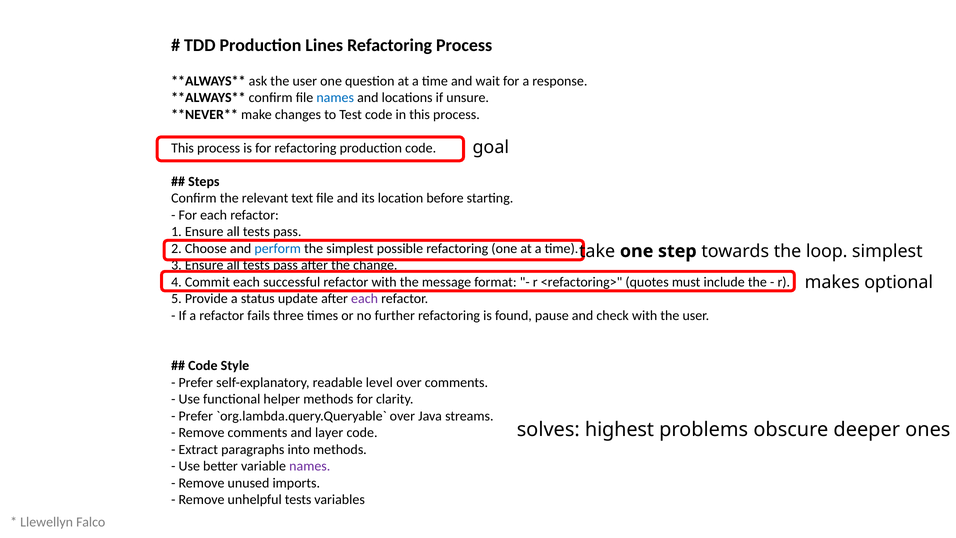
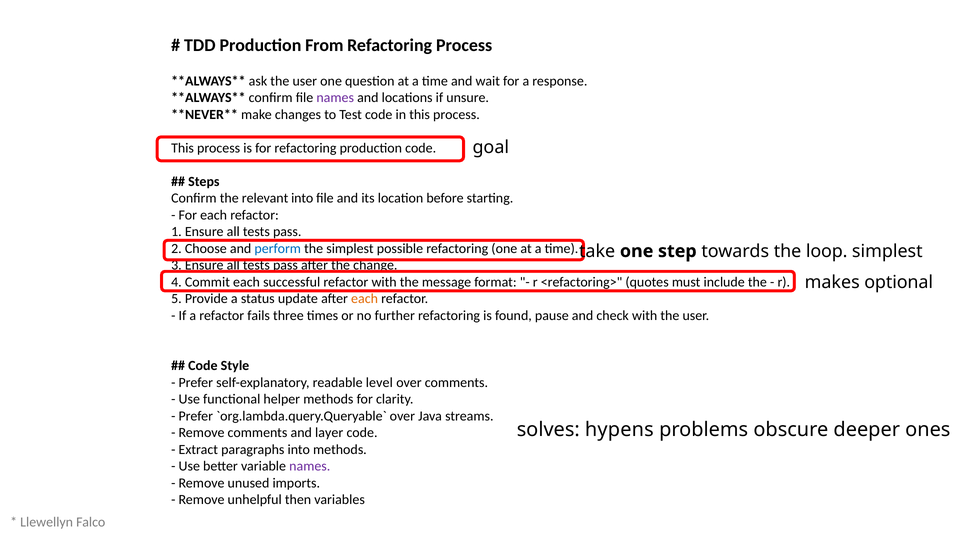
Lines: Lines -> From
names at (335, 98) colour: blue -> purple
relevant text: text -> into
each at (365, 299) colour: purple -> orange
highest: highest -> hypens
unhelpful tests: tests -> then
